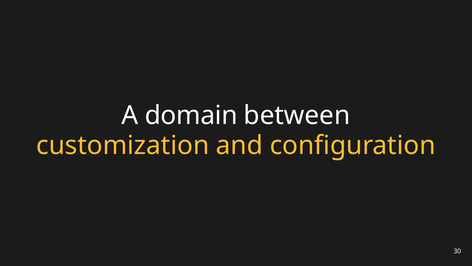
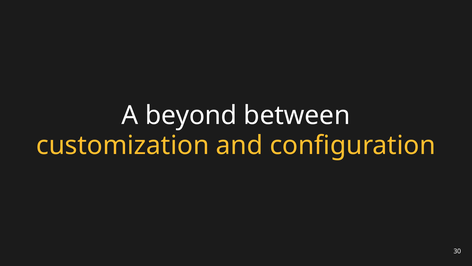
domain: domain -> beyond
